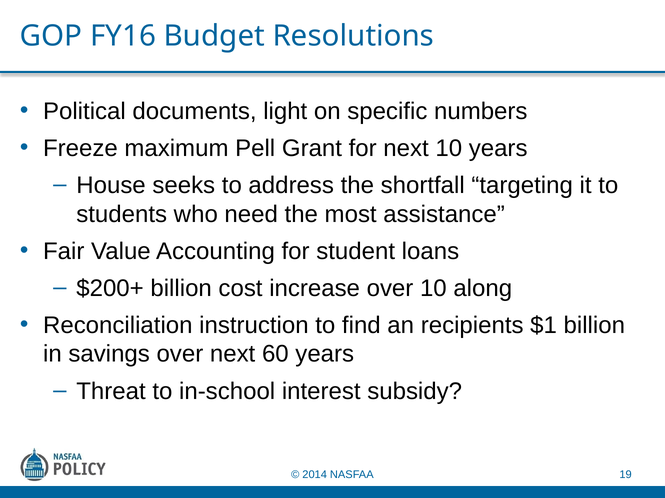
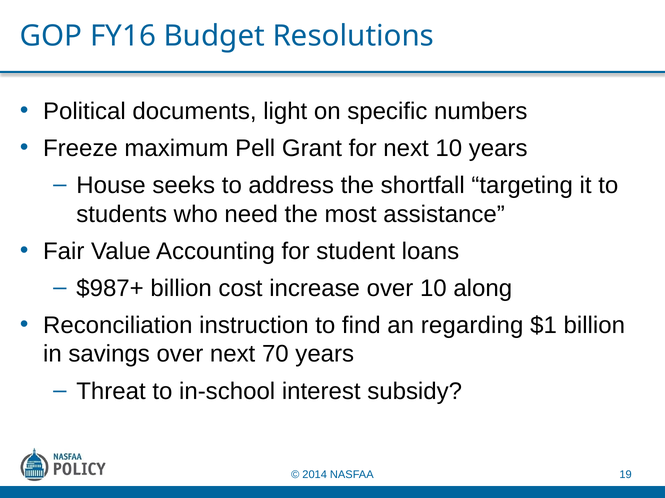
$200+: $200+ -> $987+
recipients: recipients -> regarding
60: 60 -> 70
